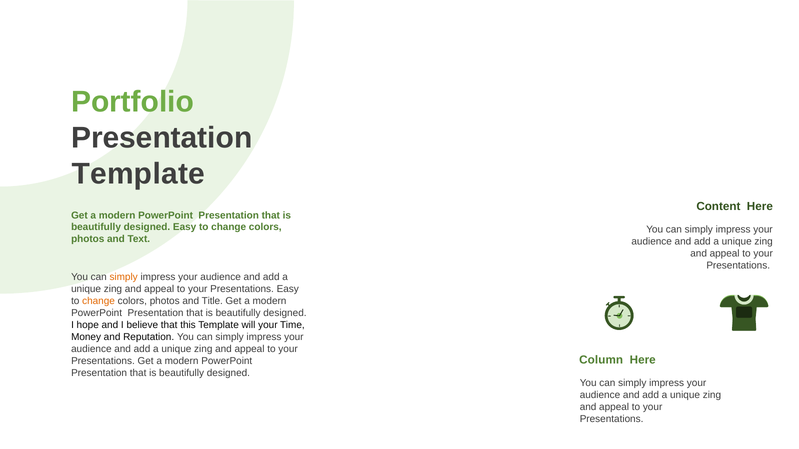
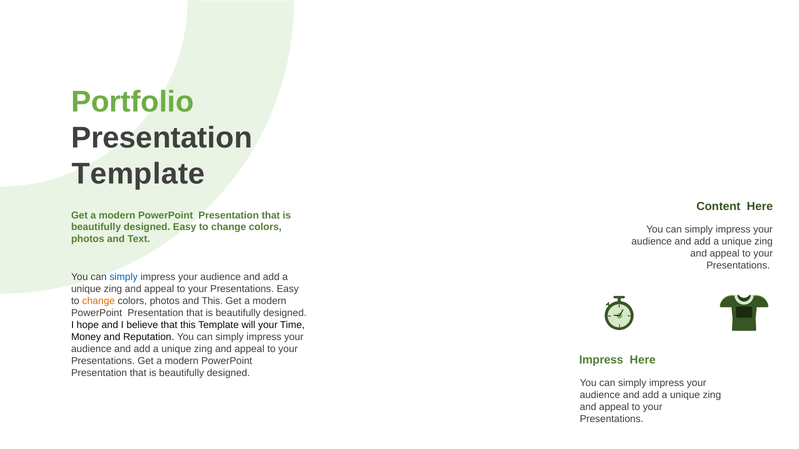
simply at (124, 277) colour: orange -> blue
and Title: Title -> This
Column at (601, 360): Column -> Impress
